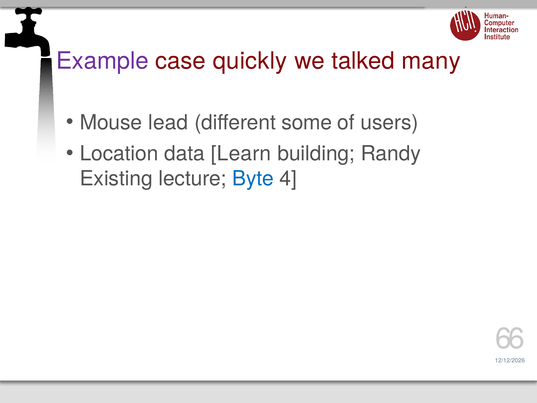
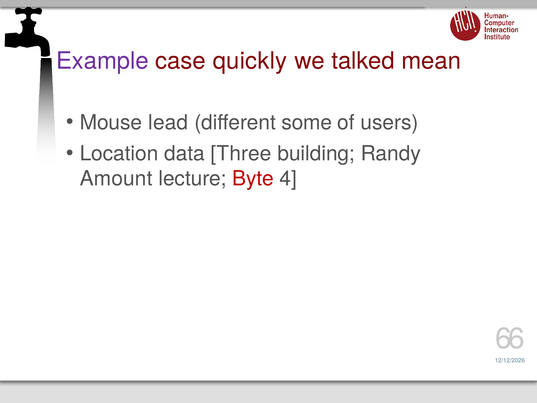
many: many -> mean
Learn: Learn -> Three
Existing: Existing -> Amount
Byte colour: blue -> red
